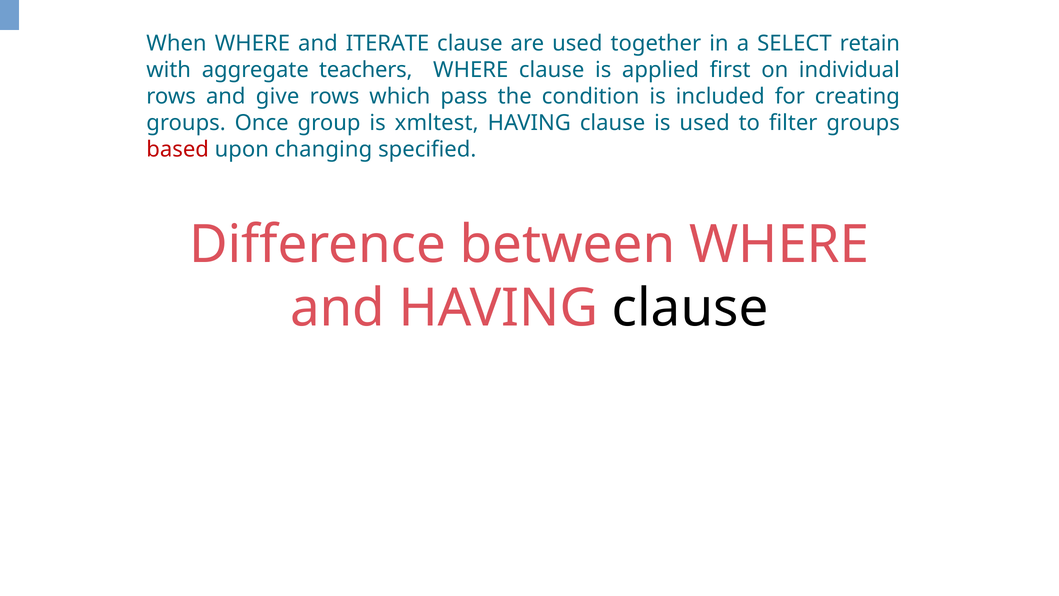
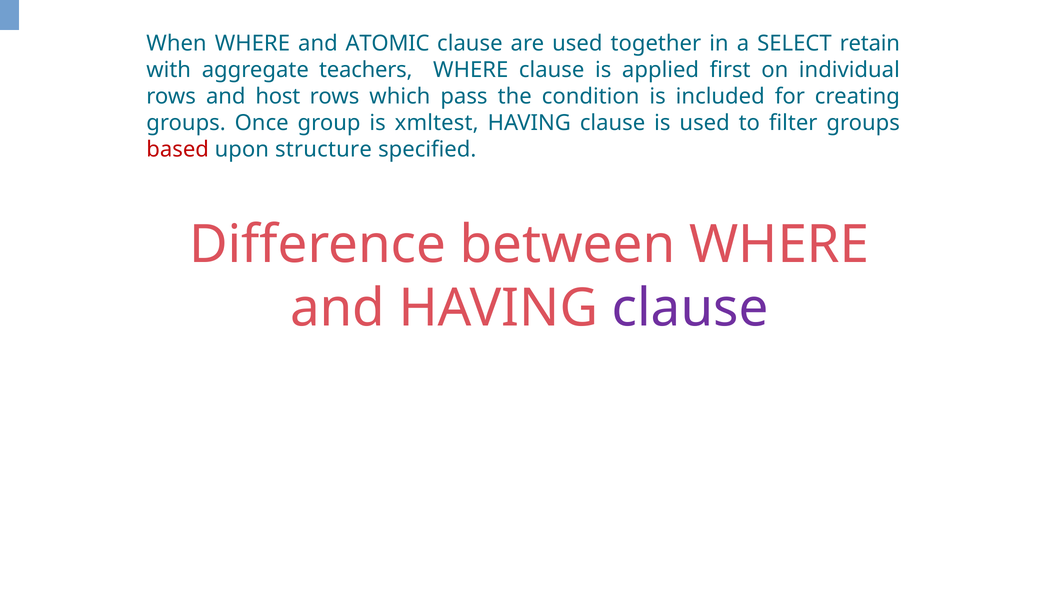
ITERATE: ITERATE -> ATOMIC
give: give -> host
changing: changing -> structure
clause at (690, 308) colour: black -> purple
